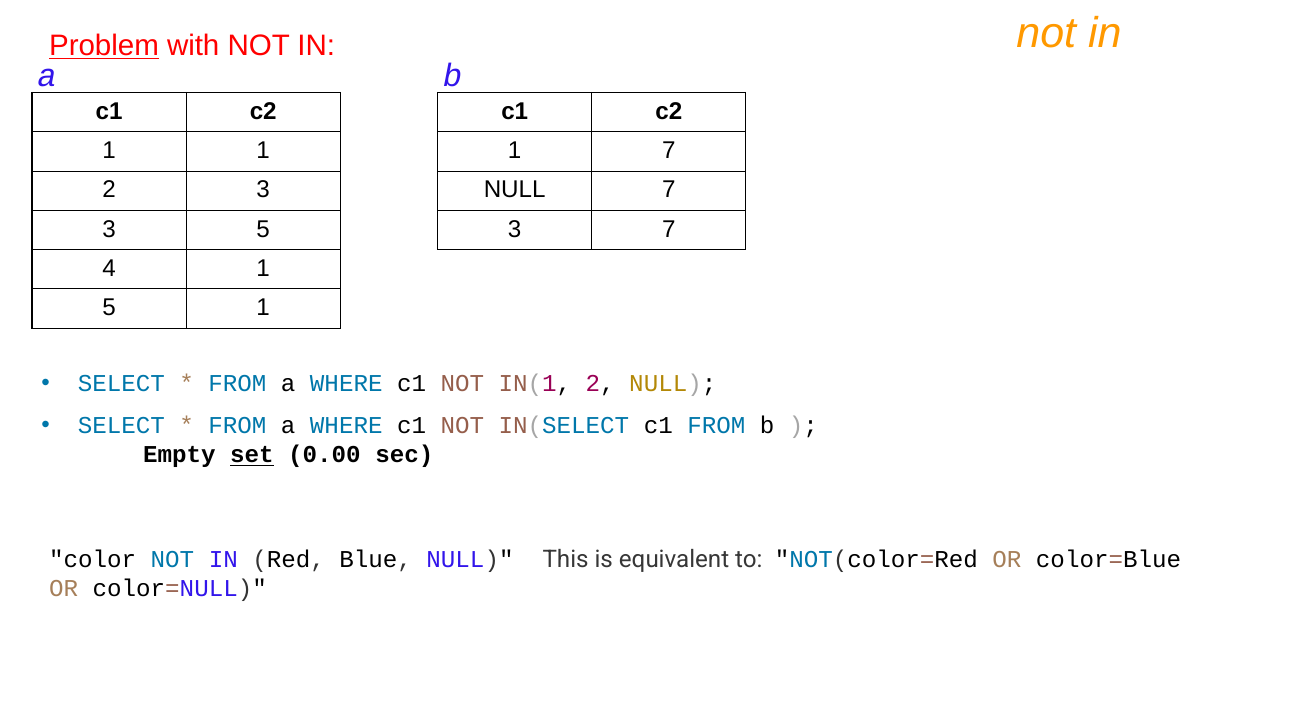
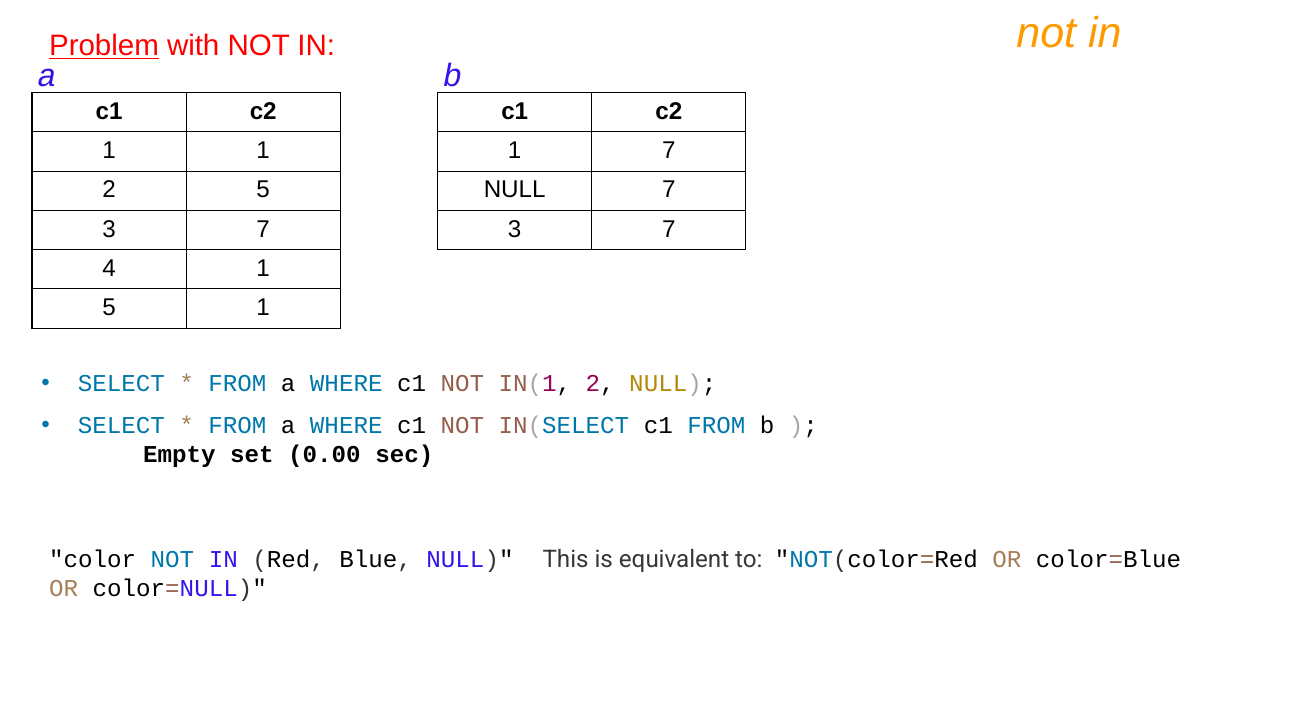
2 3: 3 -> 5
5 at (263, 229): 5 -> 7
set underline: present -> none
